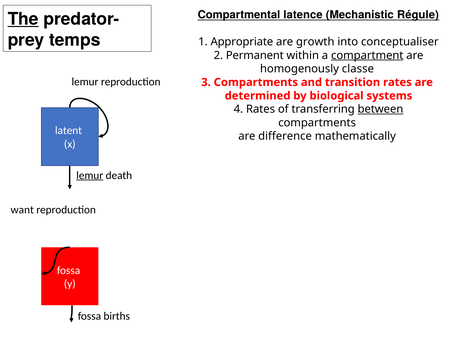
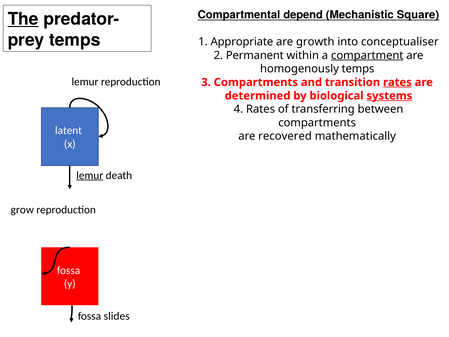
latence: latence -> depend
Régule: Régule -> Square
homogenously classe: classe -> temps
rates at (397, 82) underline: none -> present
systems underline: none -> present
between underline: present -> none
difference: difference -> recovered
want: want -> grow
births: births -> slides
